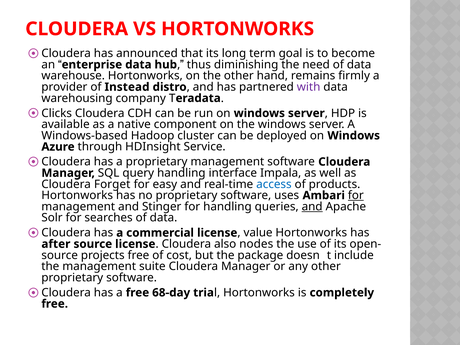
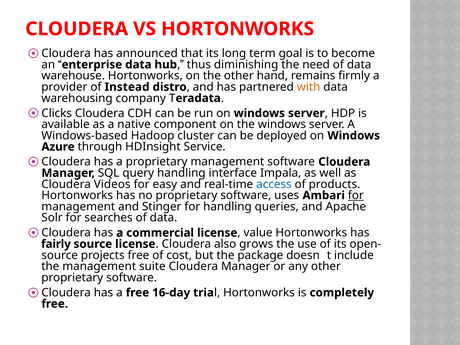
with colour: purple -> orange
Forget: Forget -> Videos
and at (312, 207) underline: present -> none
after: after -> fairly
nodes: nodes -> grows
68-day: 68-day -> 16-day
